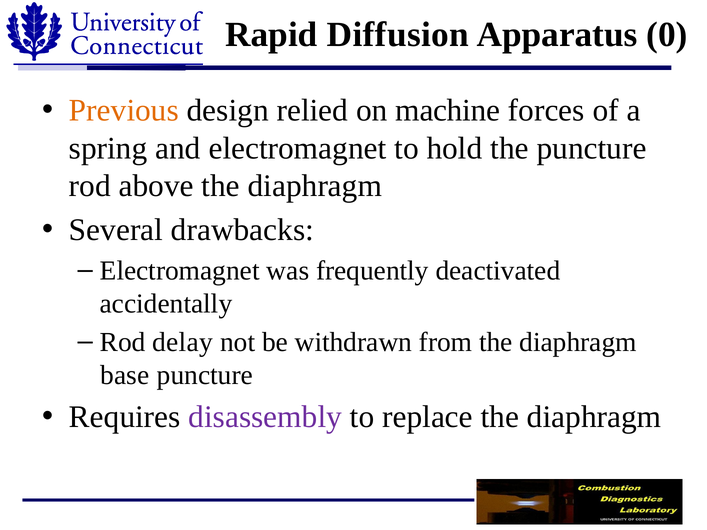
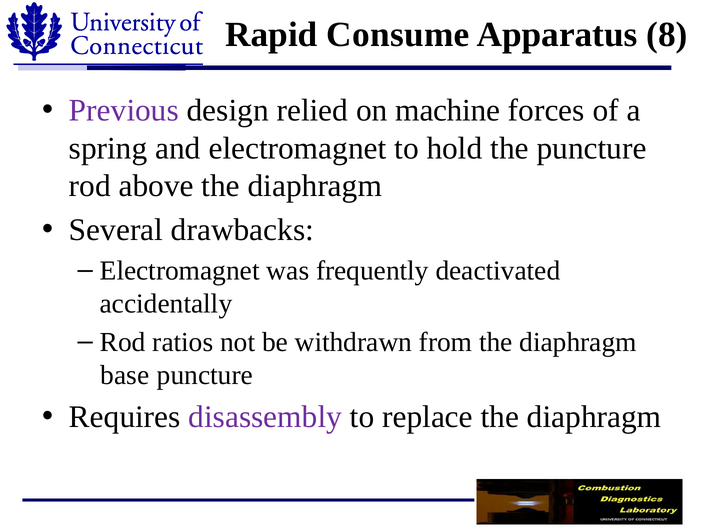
Diffusion: Diffusion -> Consume
0: 0 -> 8
Previous colour: orange -> purple
delay: delay -> ratios
